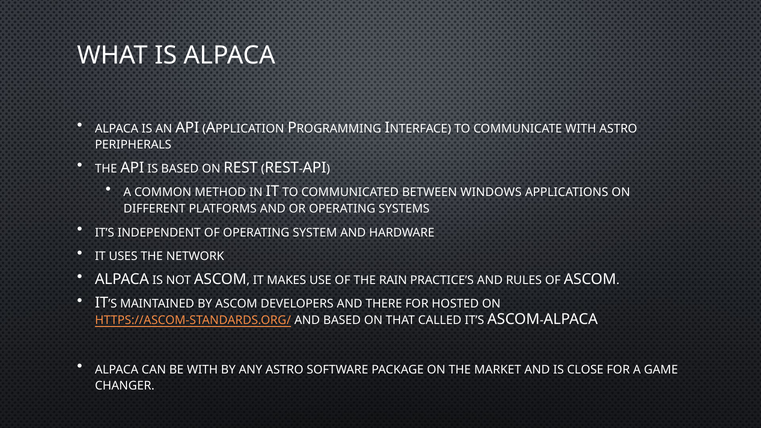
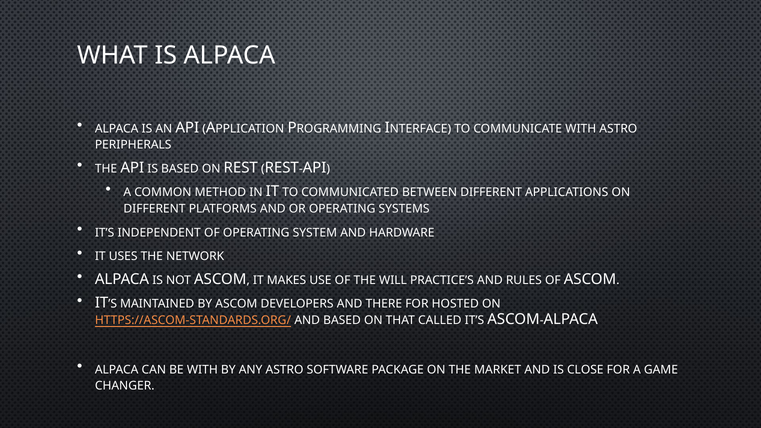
BETWEEN WINDOWS: WINDOWS -> DIFFERENT
RAIN: RAIN -> WILL
